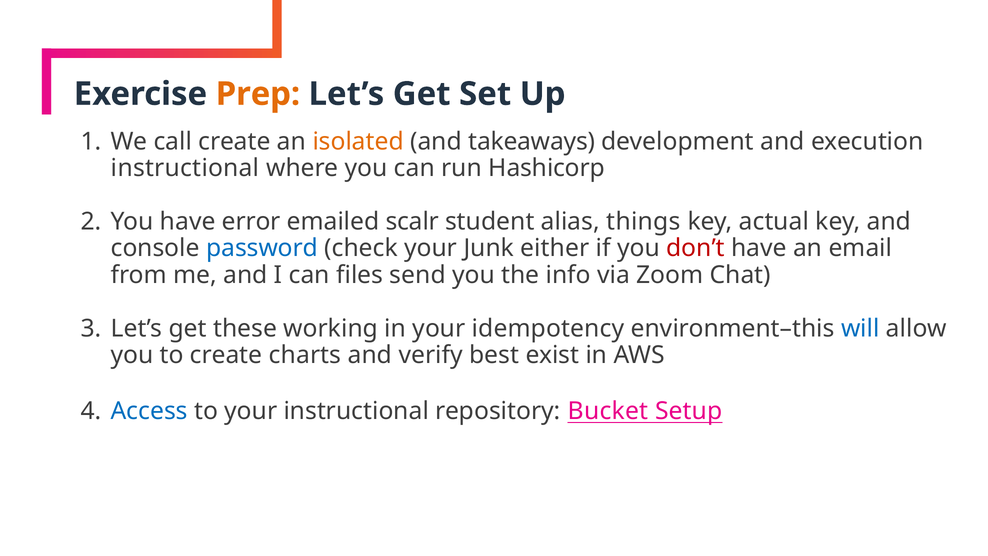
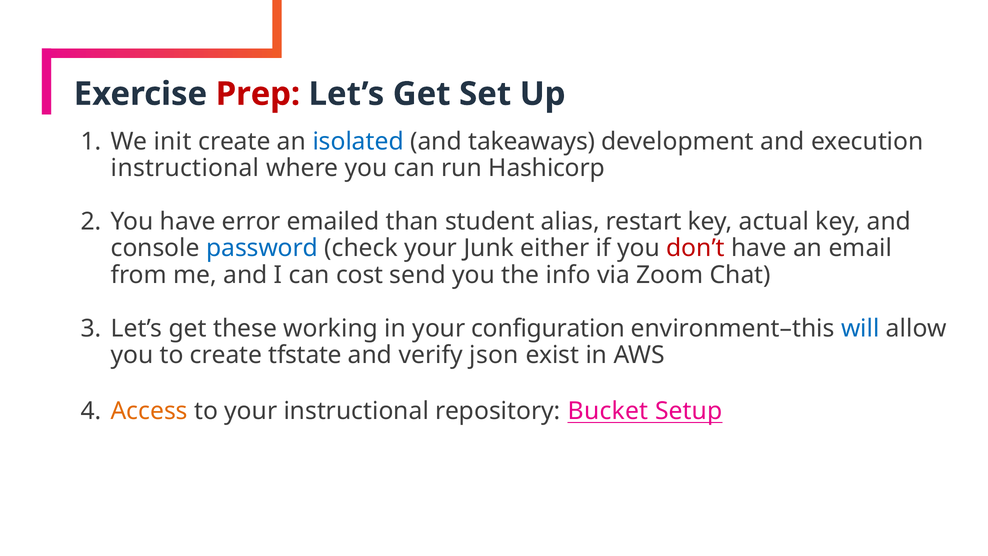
Prep colour: orange -> red
call: call -> init
isolated colour: orange -> blue
scalr: scalr -> than
things: things -> restart
files: files -> cost
idempotency: idempotency -> configuration
charts: charts -> tfstate
best: best -> json
Access colour: blue -> orange
